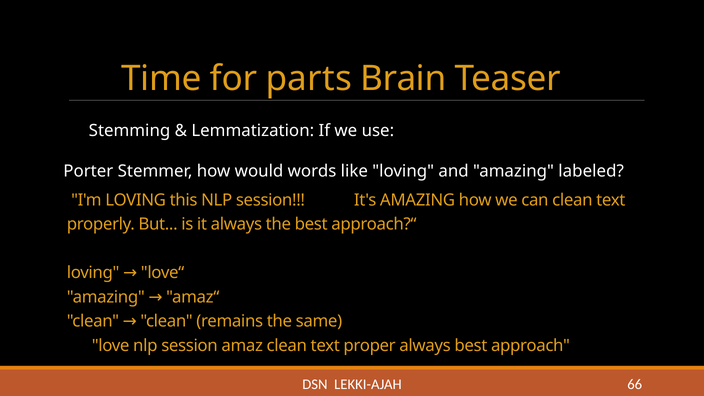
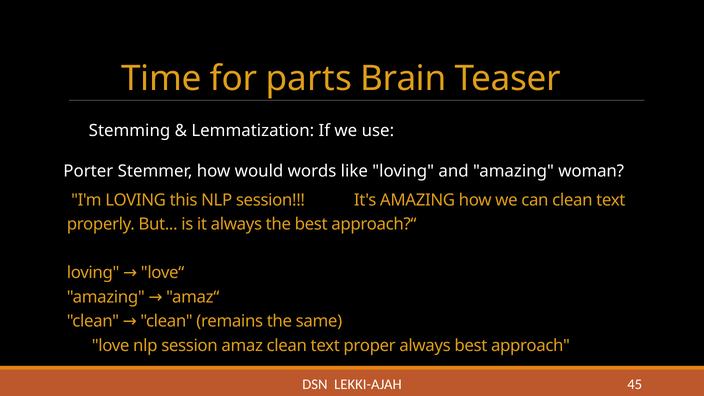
labeled: labeled -> woman
66: 66 -> 45
